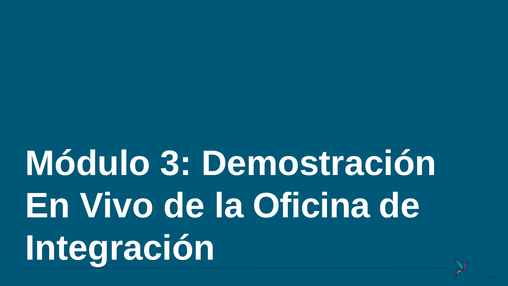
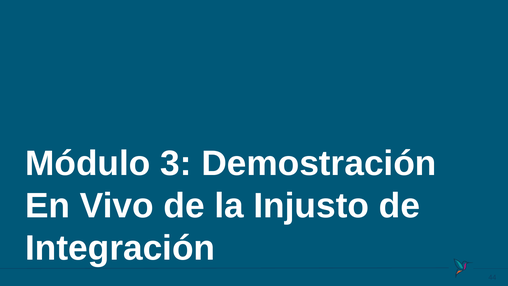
Oficina: Oficina -> Injusto
